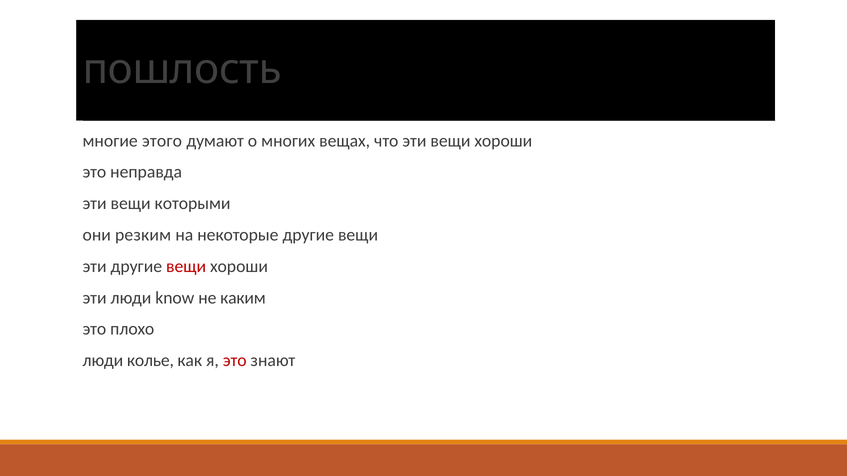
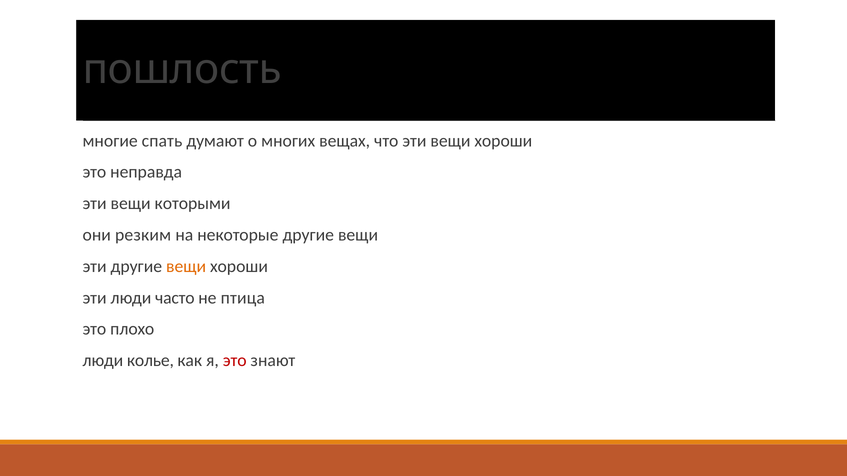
этого: этого -> спать
вещи at (186, 267) colour: red -> orange
know: know -> часто
каким: каким -> птица
